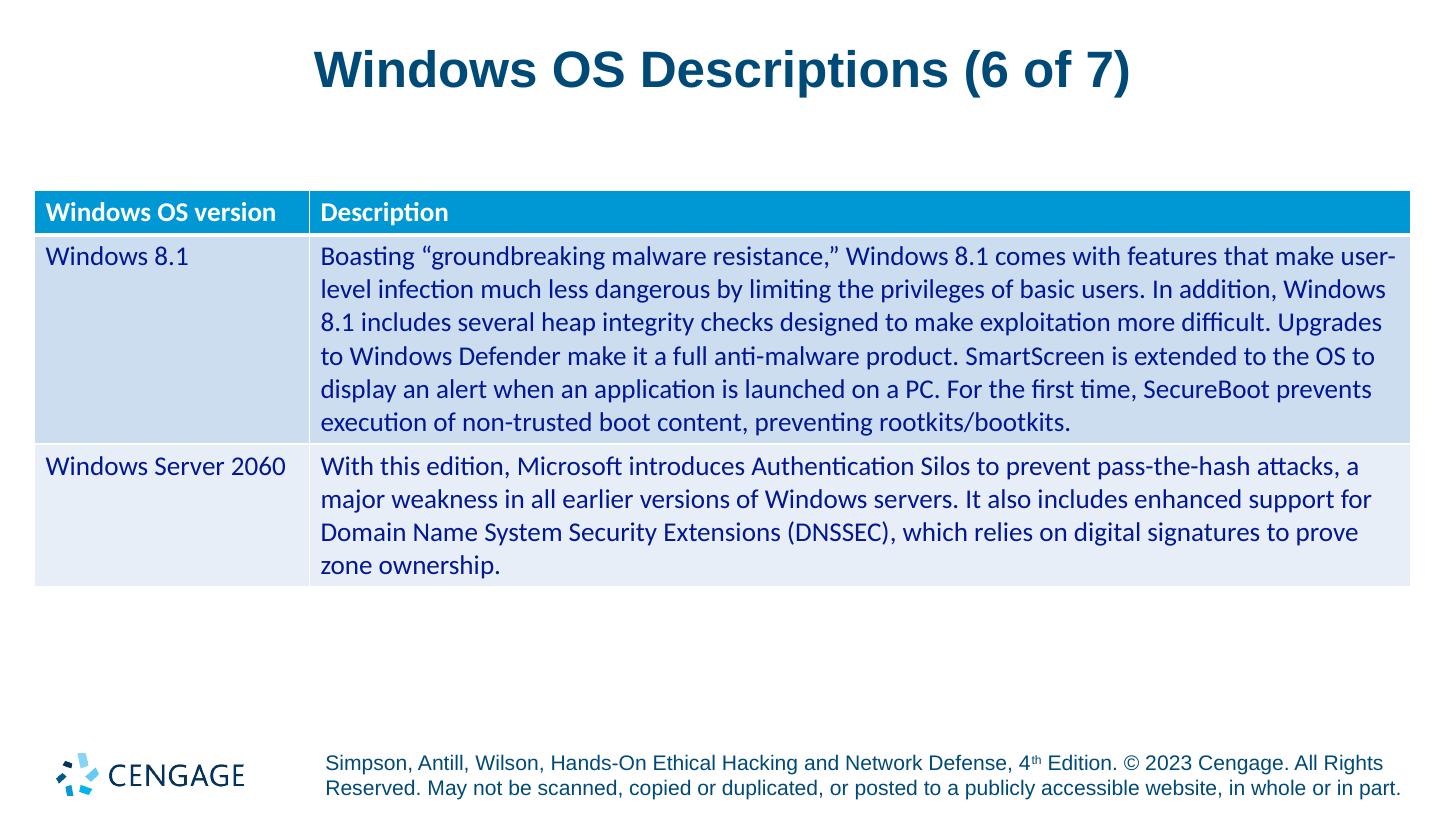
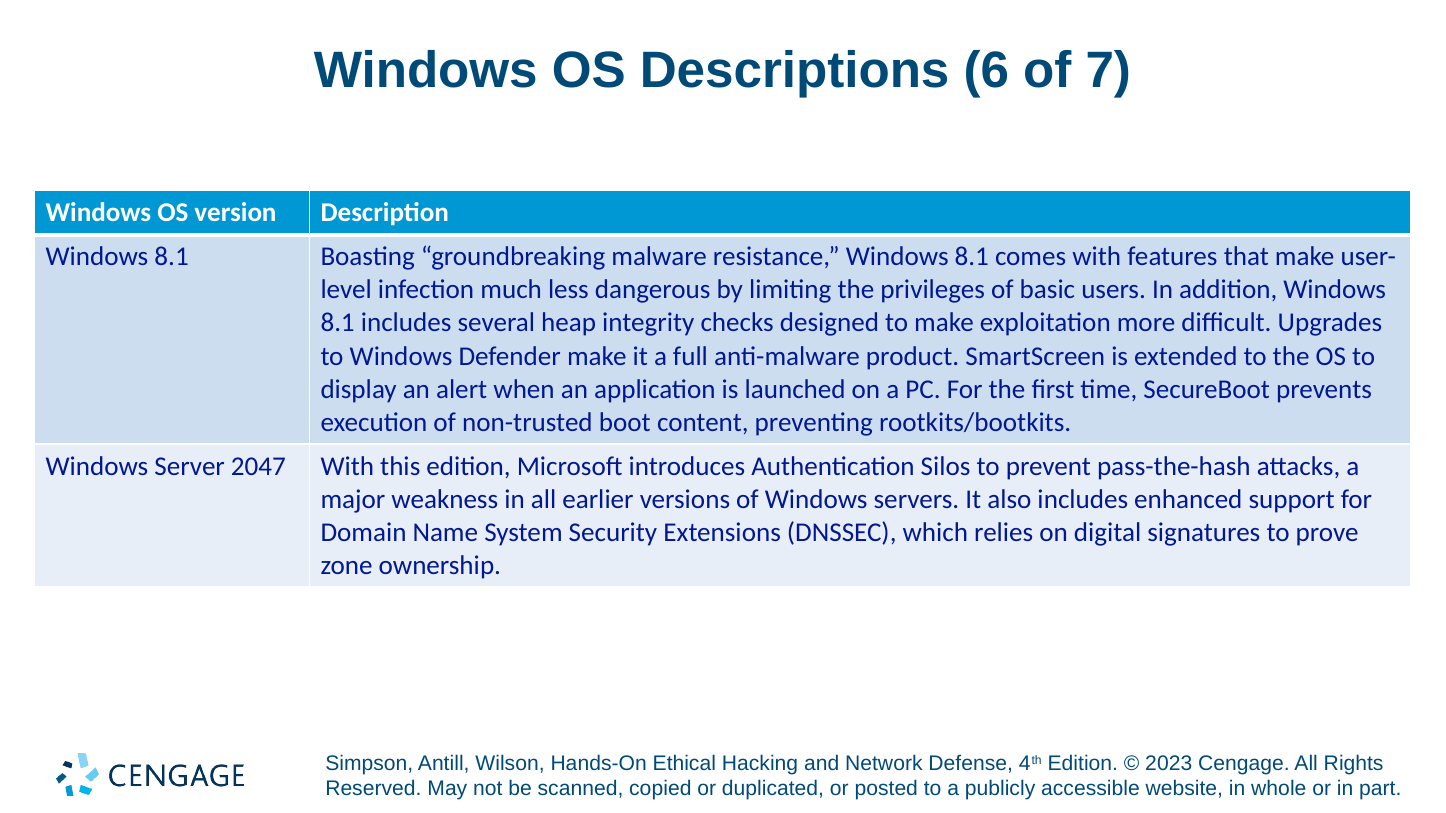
2060: 2060 -> 2047
